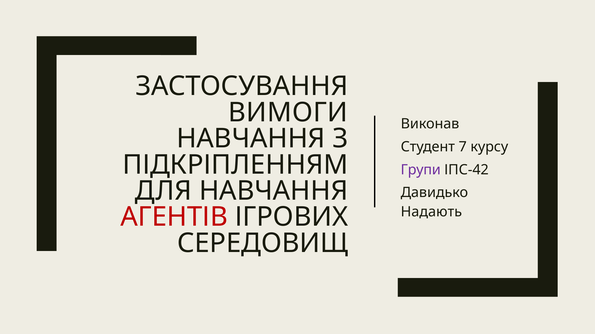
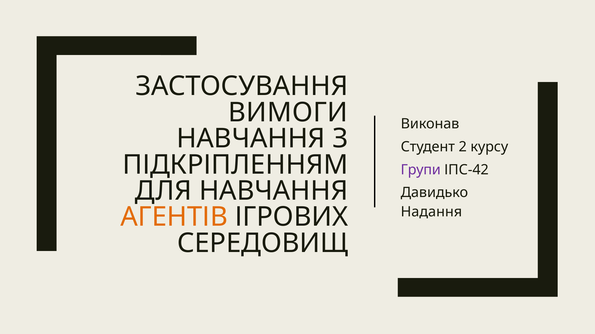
7: 7 -> 2
Надають: Надають -> Надання
АГЕНТІВ colour: red -> orange
